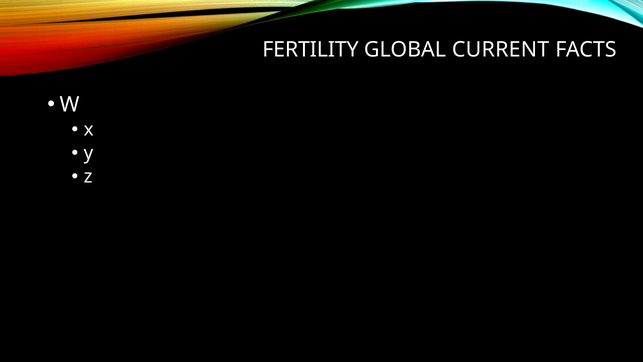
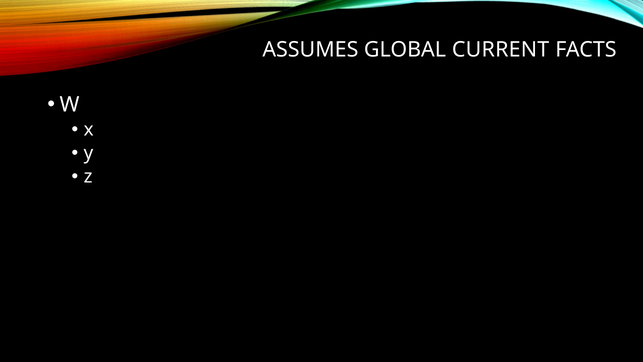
FERTILITY: FERTILITY -> ASSUMES
